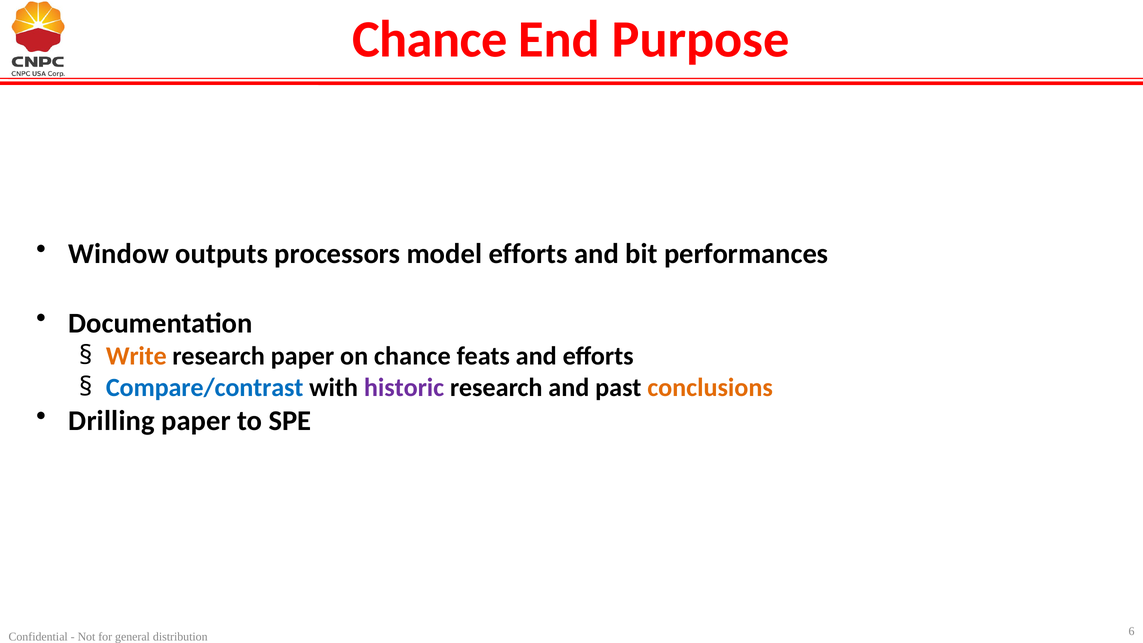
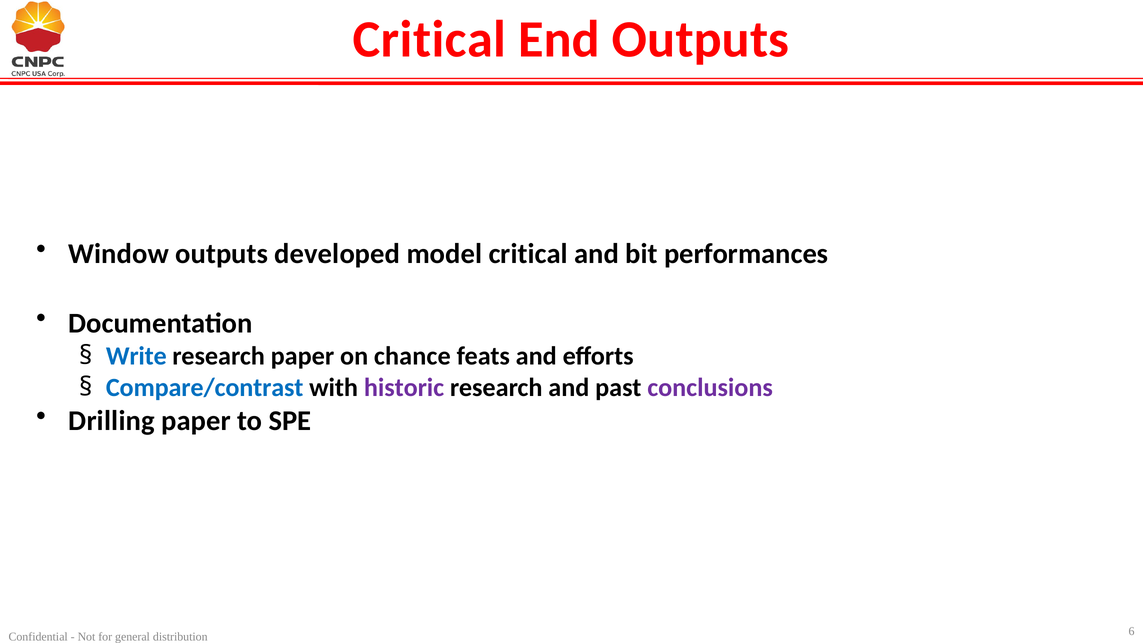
Chance at (430, 39): Chance -> Critical
End Purpose: Purpose -> Outputs
processors: processors -> developed
model efforts: efforts -> critical
Write colour: orange -> blue
conclusions colour: orange -> purple
